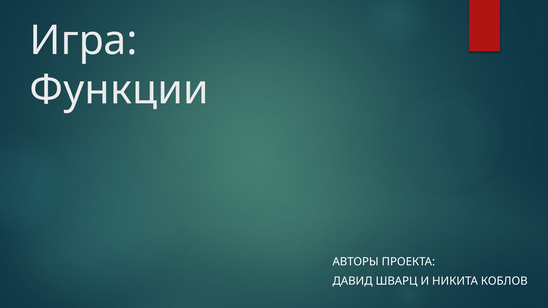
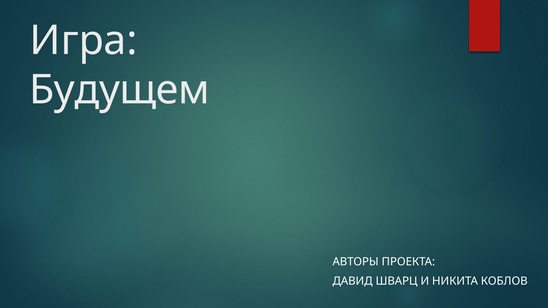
Функции: Функции -> Будущем
